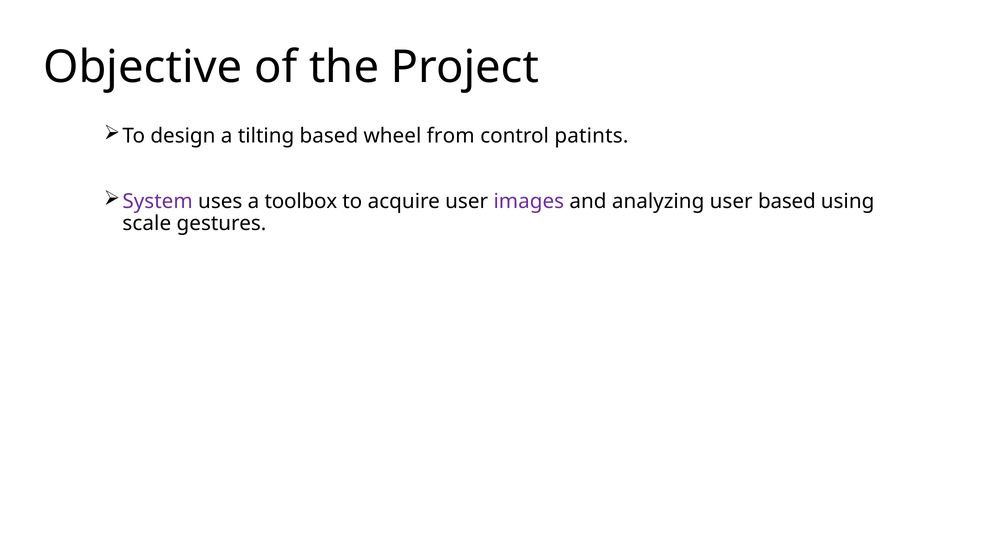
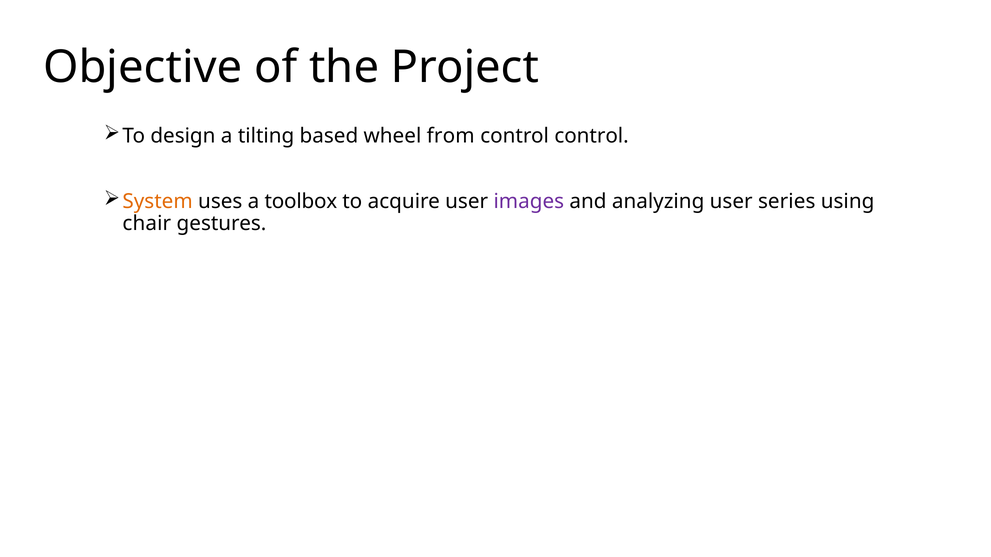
control patints: patints -> control
System colour: purple -> orange
user based: based -> series
scale: scale -> chair
